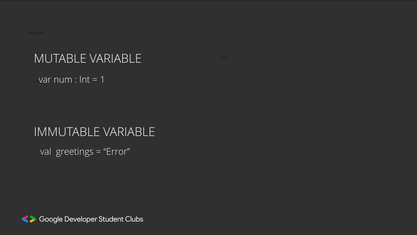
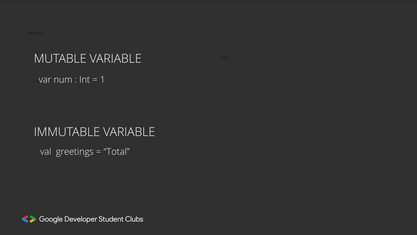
Error: Error -> Total
